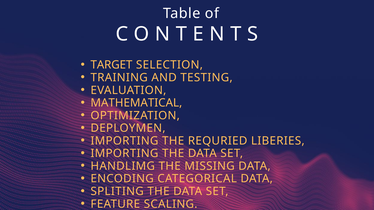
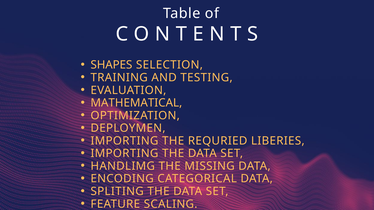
TARGET: TARGET -> SHAPES
